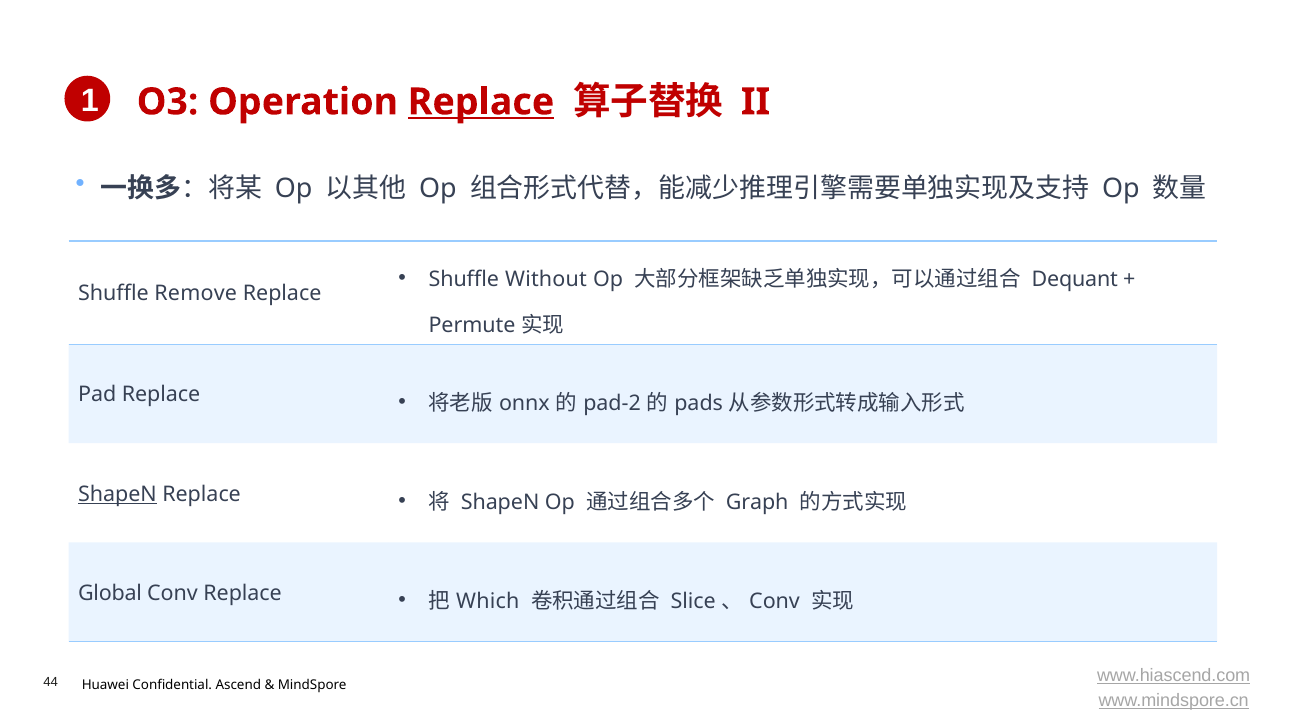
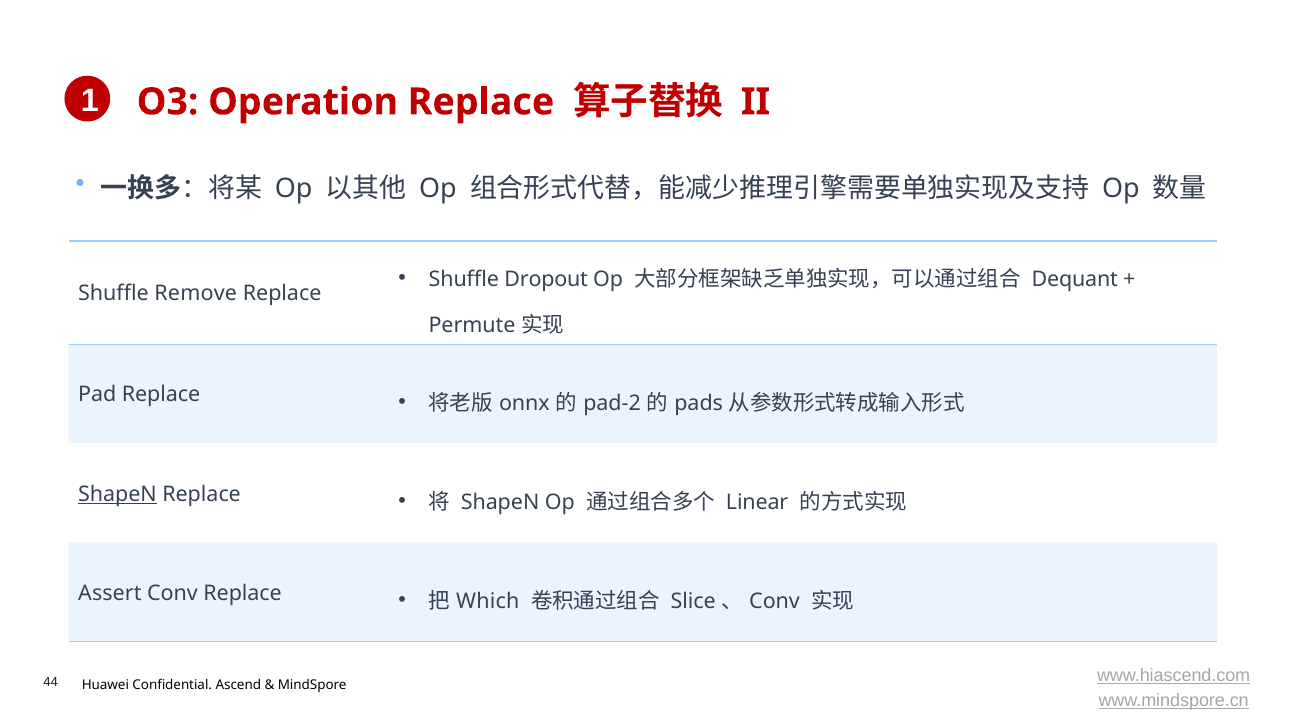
Replace at (481, 102) underline: present -> none
Without: Without -> Dropout
Graph: Graph -> Linear
Global: Global -> Assert
